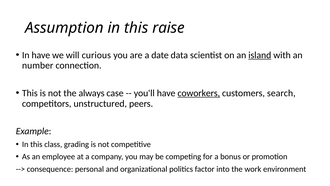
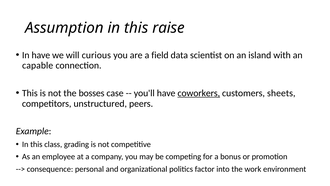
date: date -> field
island underline: present -> none
number: number -> capable
always: always -> bosses
search: search -> sheets
